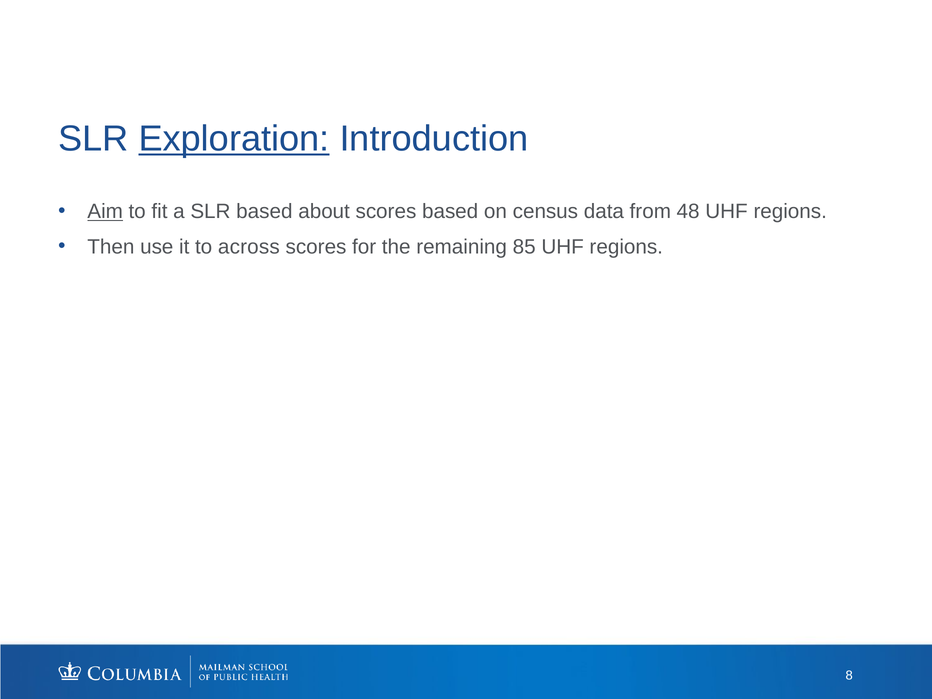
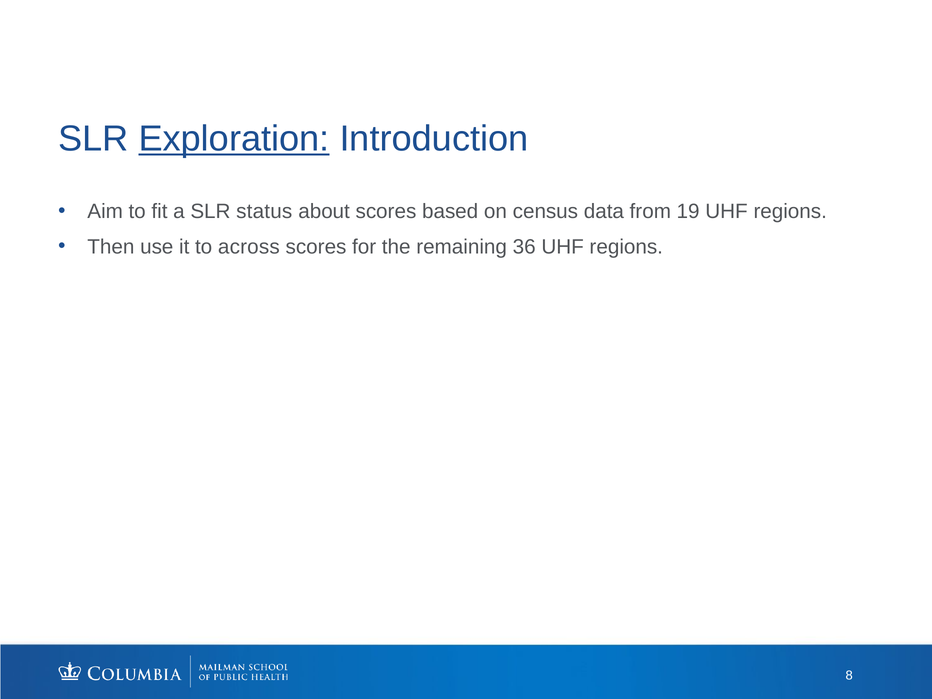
Aim underline: present -> none
SLR based: based -> status
48: 48 -> 19
85: 85 -> 36
